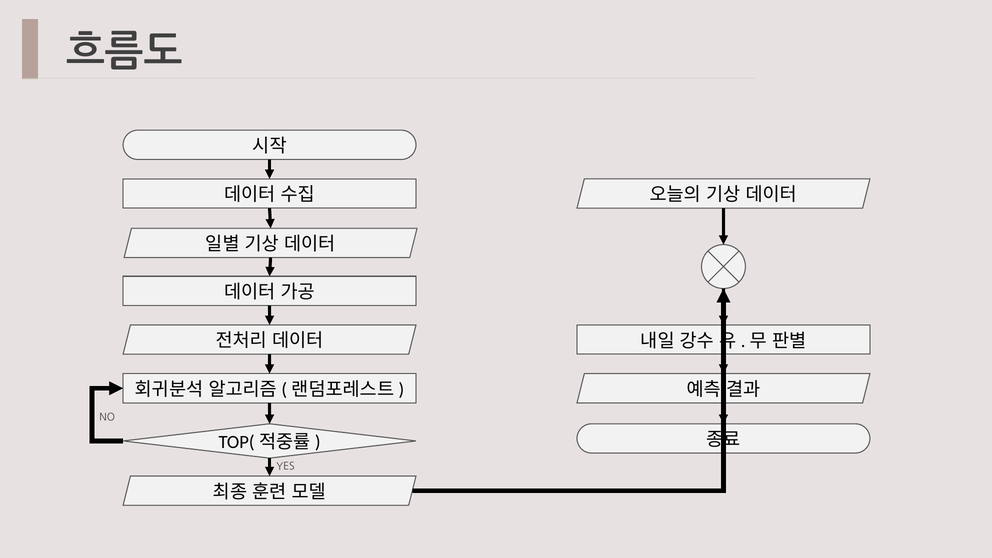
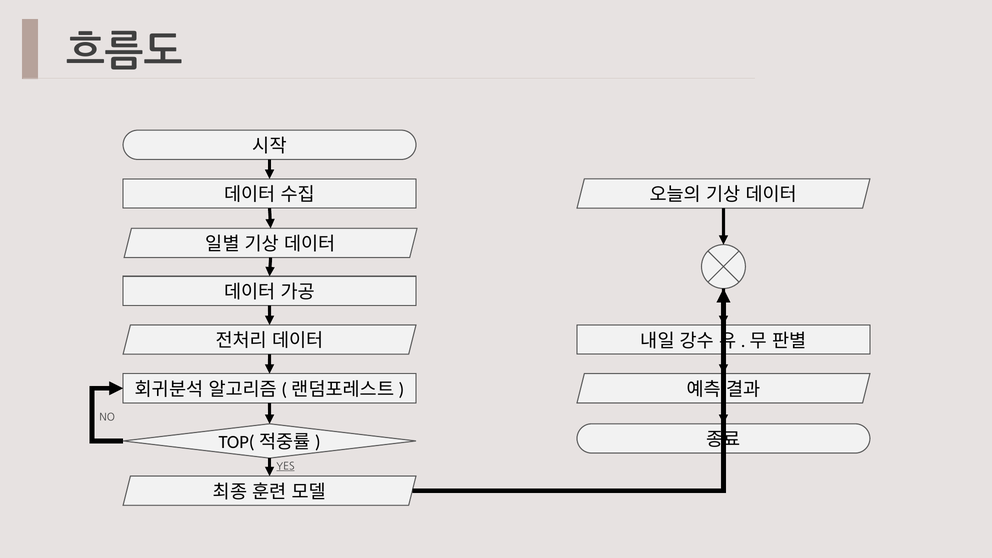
YES underline: none -> present
